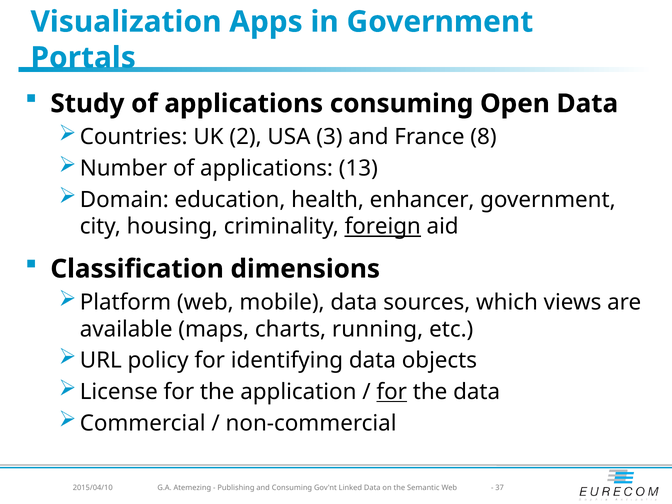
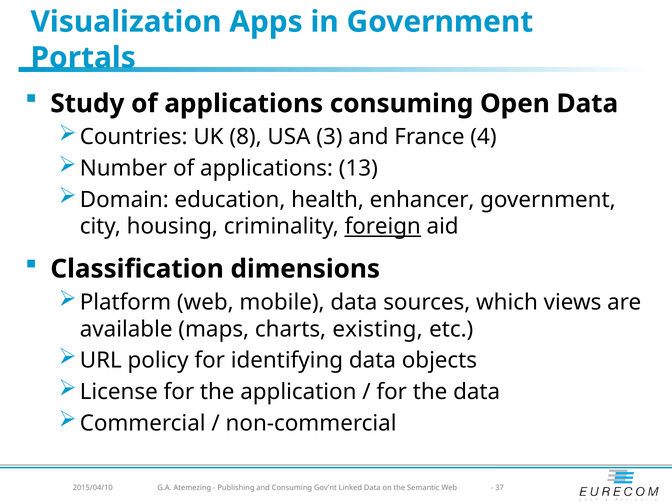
2: 2 -> 8
8: 8 -> 4
running: running -> existing
for at (392, 392) underline: present -> none
